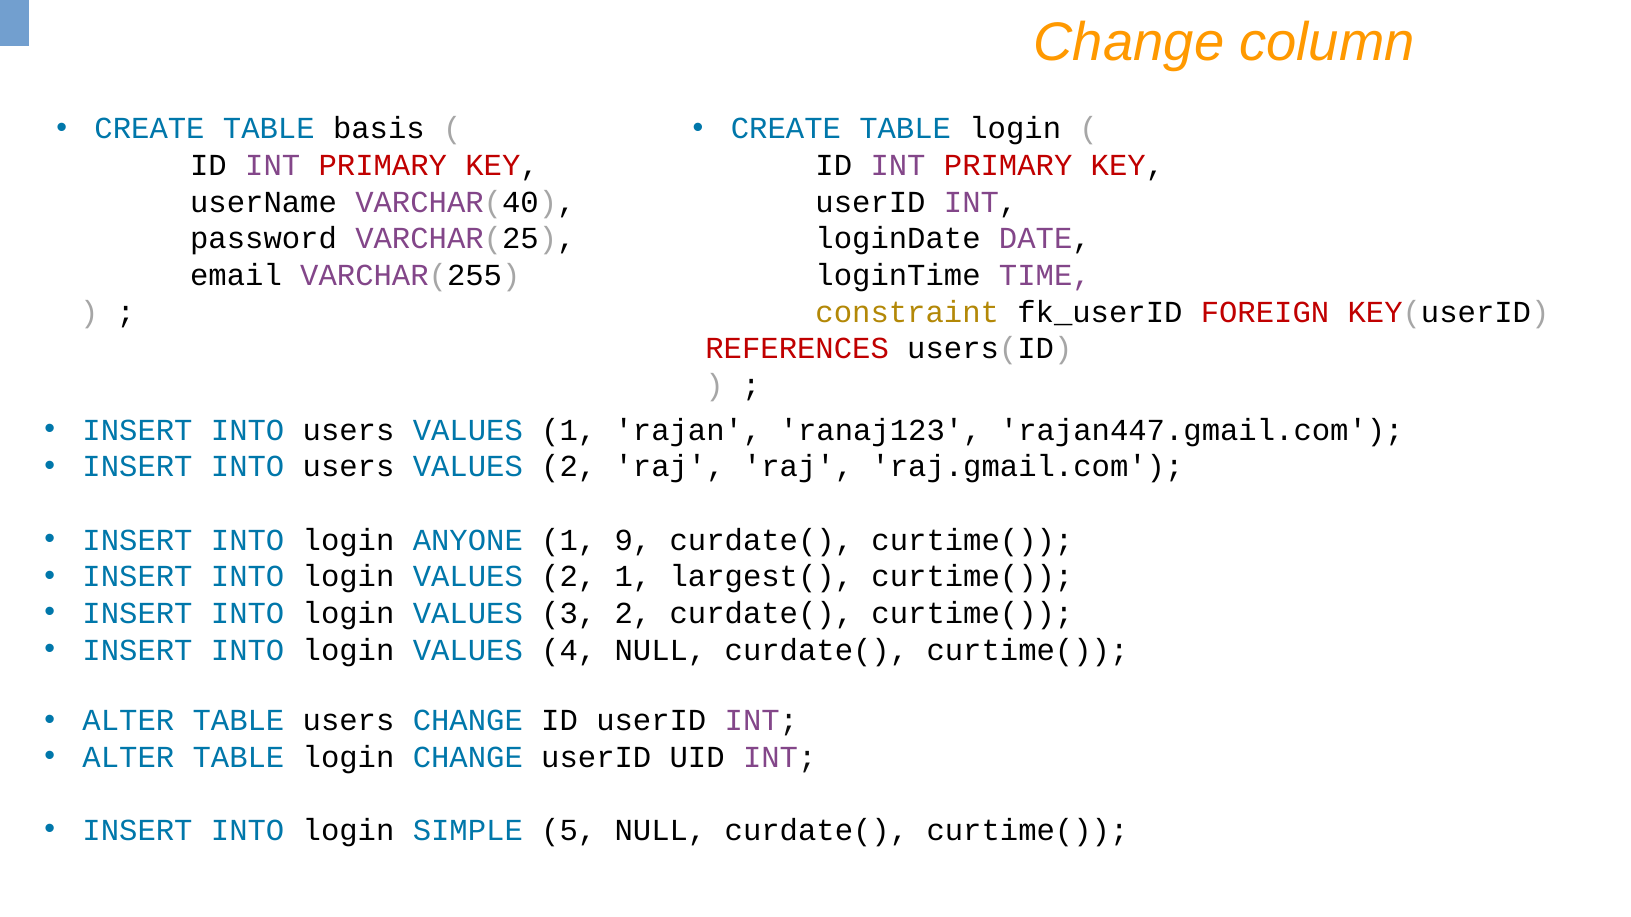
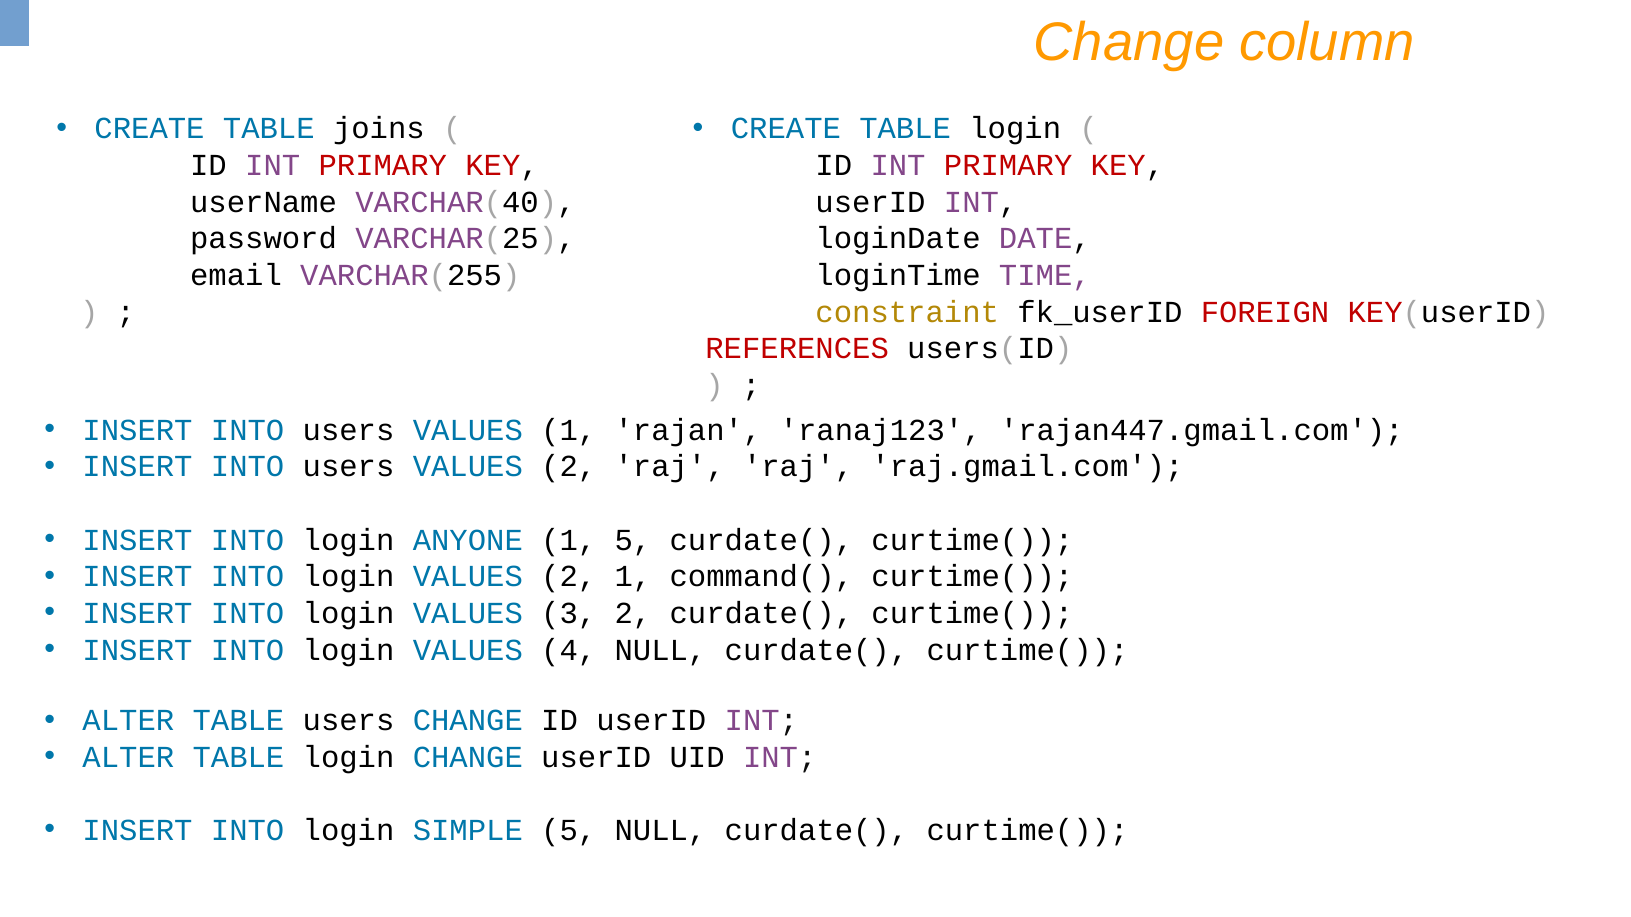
basis: basis -> joins
1 9: 9 -> 5
largest(: largest( -> command(
